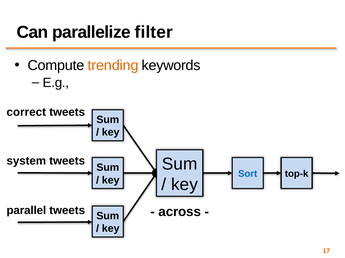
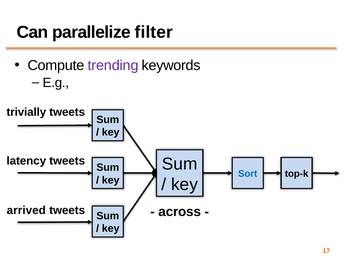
trending colour: orange -> purple
correct: correct -> trivially
system: system -> latency
parallel: parallel -> arrived
